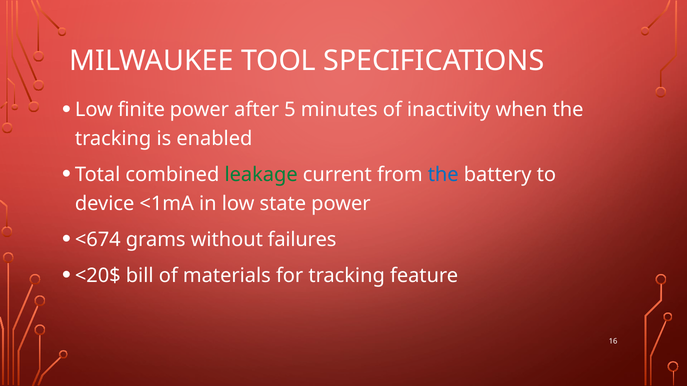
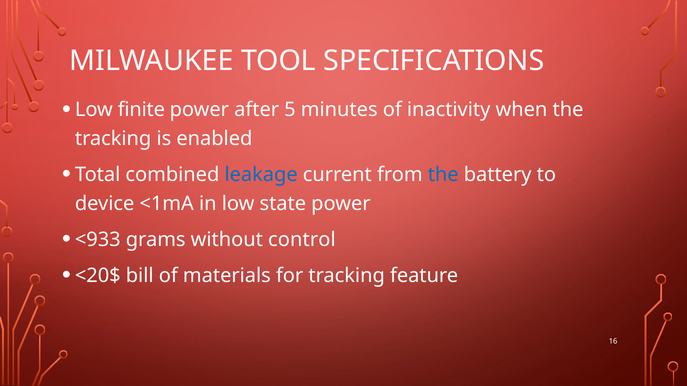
leakage colour: green -> blue
<674: <674 -> <933
failures: failures -> control
